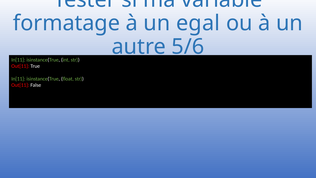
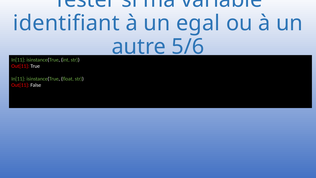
formatage: formatage -> identifiant
